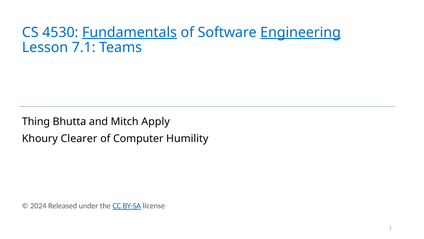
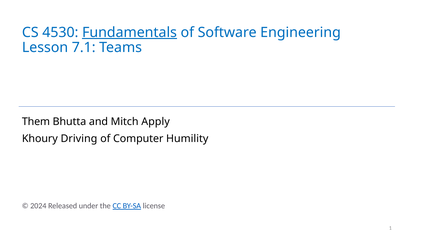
Engineering underline: present -> none
Thing: Thing -> Them
Clearer: Clearer -> Driving
